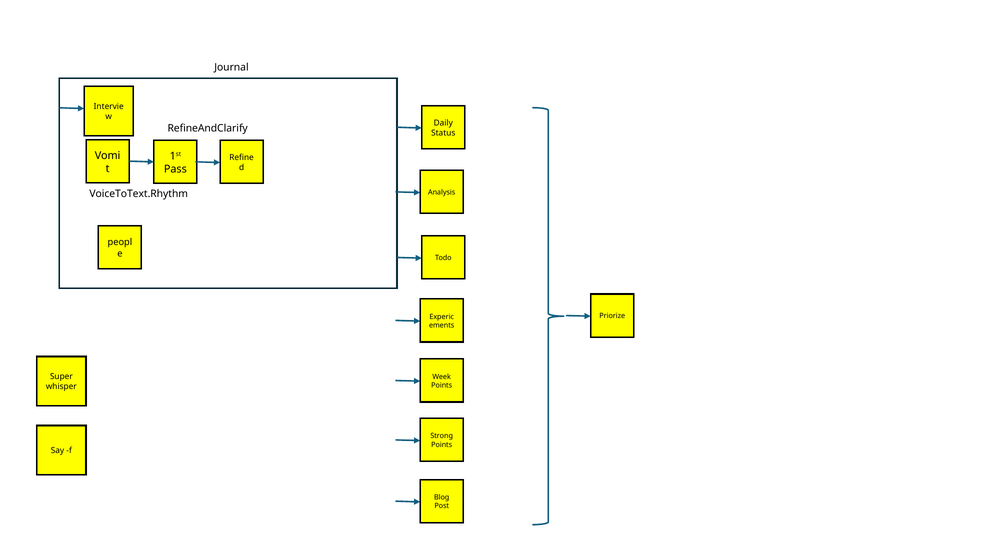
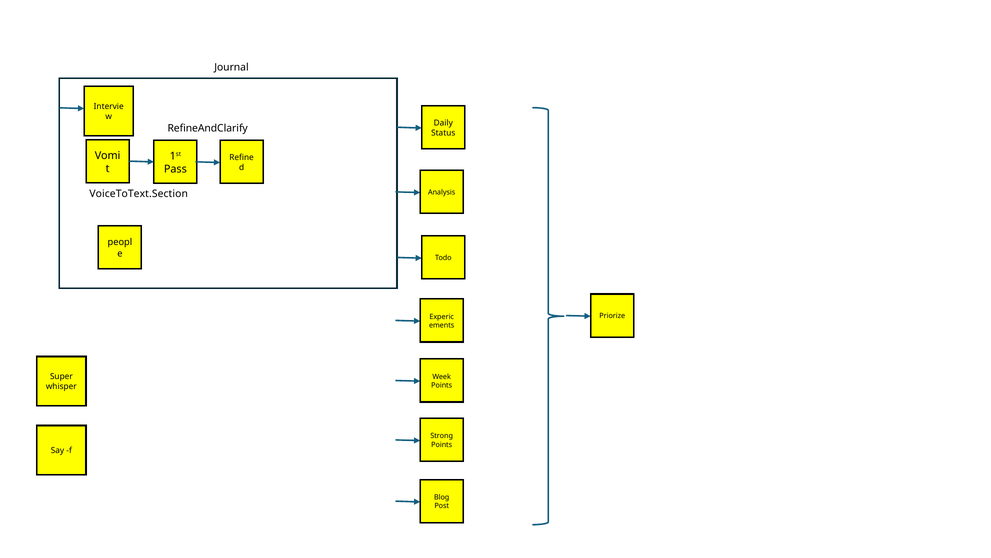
VoiceToText.Rhythm: VoiceToText.Rhythm -> VoiceToText.Section
